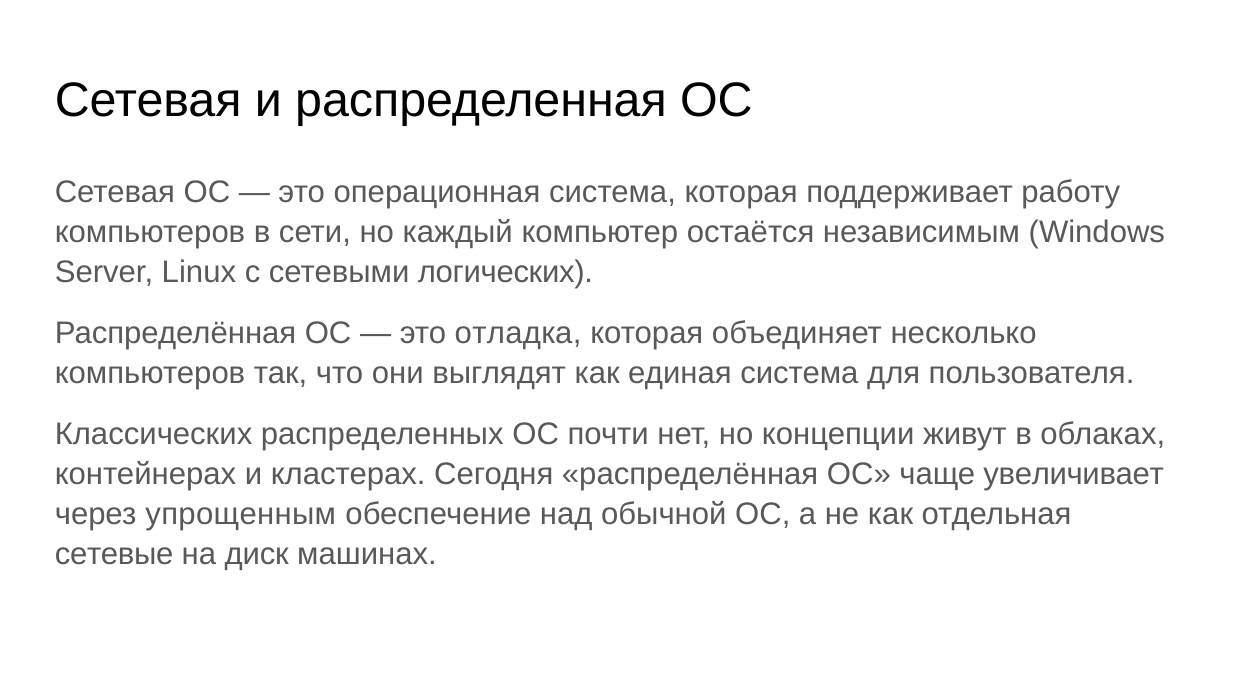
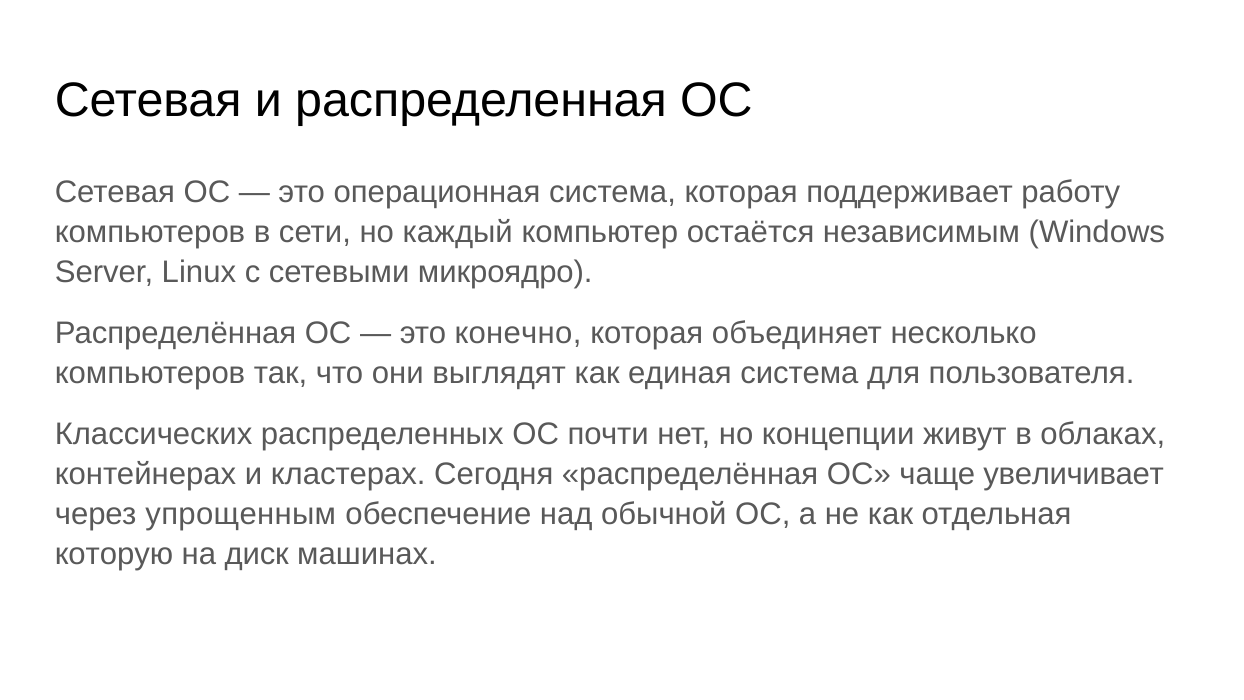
логических: логических -> микроядро
отладка: отладка -> конечно
сетевые: сетевые -> которую
